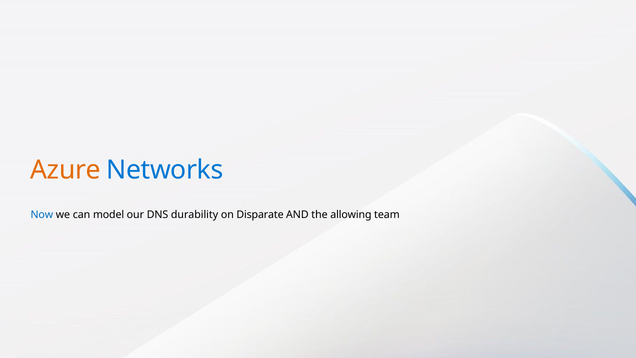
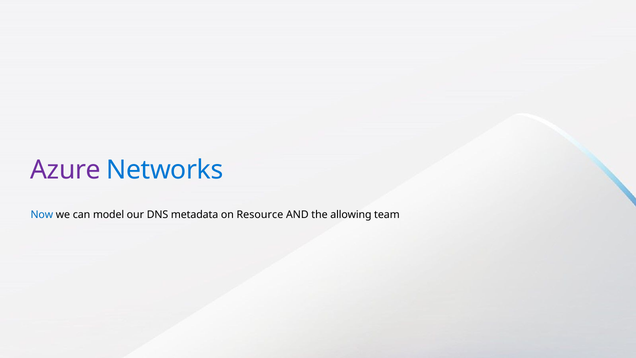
Azure colour: orange -> purple
durability: durability -> metadata
Disparate: Disparate -> Resource
